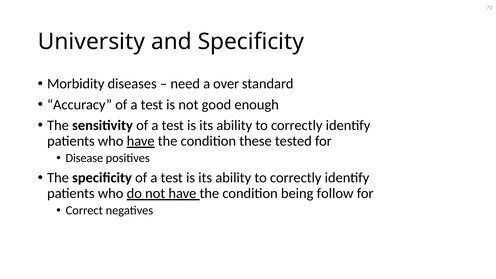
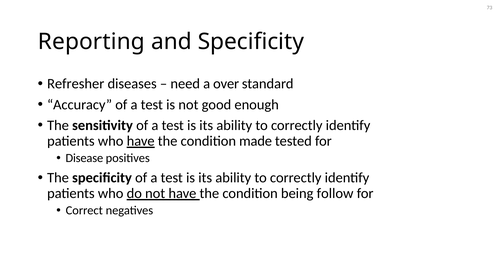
University: University -> Reporting
Morbidity: Morbidity -> Refresher
these: these -> made
